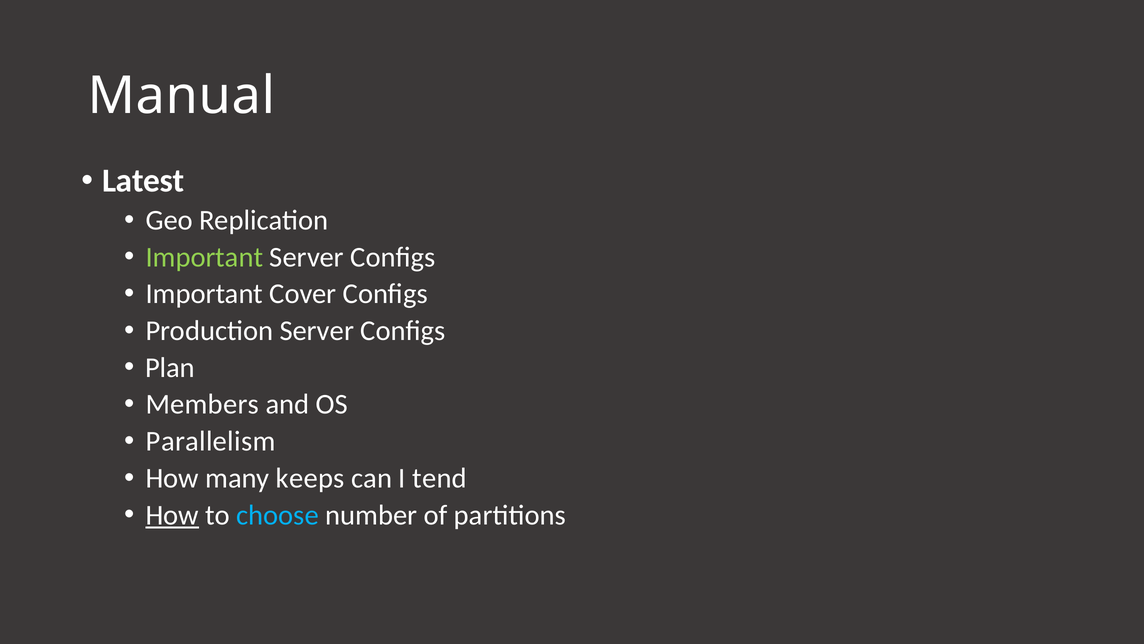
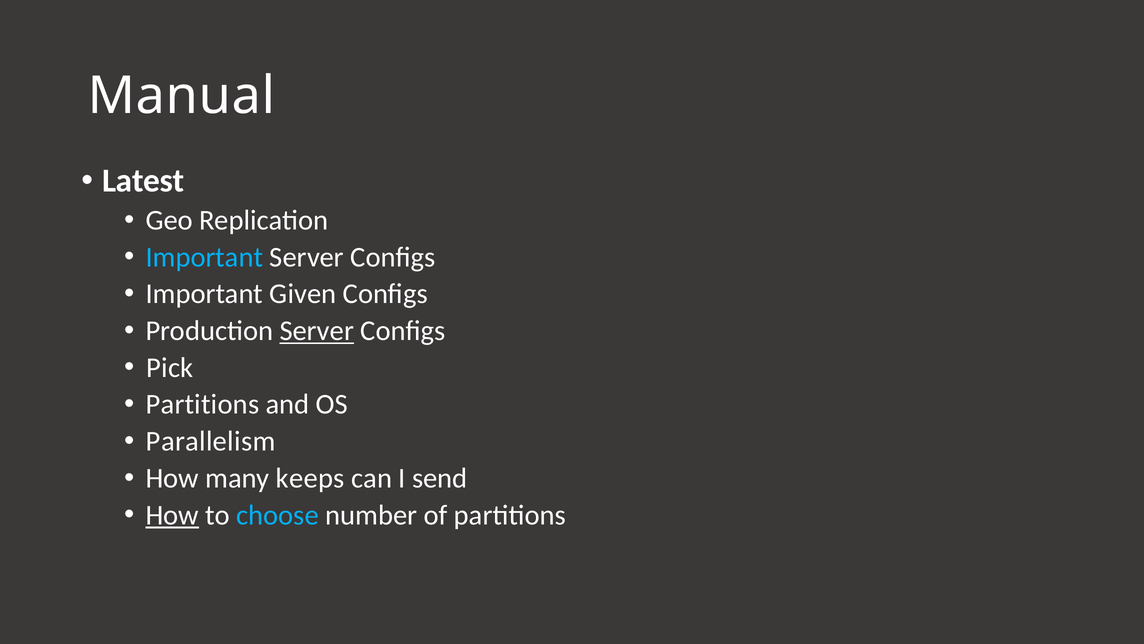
Important at (204, 257) colour: light green -> light blue
Cover: Cover -> Given
Server at (317, 331) underline: none -> present
Plan: Plan -> Pick
Members at (202, 404): Members -> Partitions
tend: tend -> send
